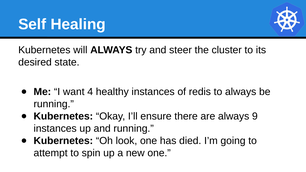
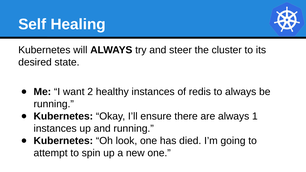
4: 4 -> 2
9: 9 -> 1
